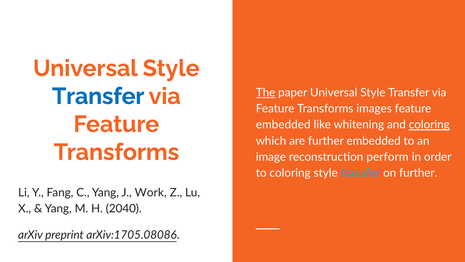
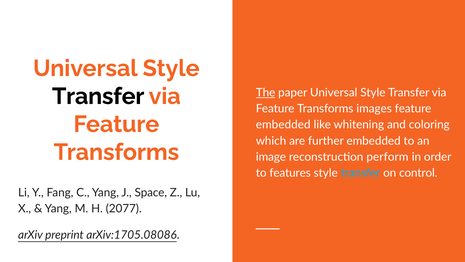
Transfer at (98, 96) colour: blue -> black
coloring at (429, 125) underline: present -> none
to coloring: coloring -> features
on further: further -> control
Work: Work -> Space
2040: 2040 -> 2077
